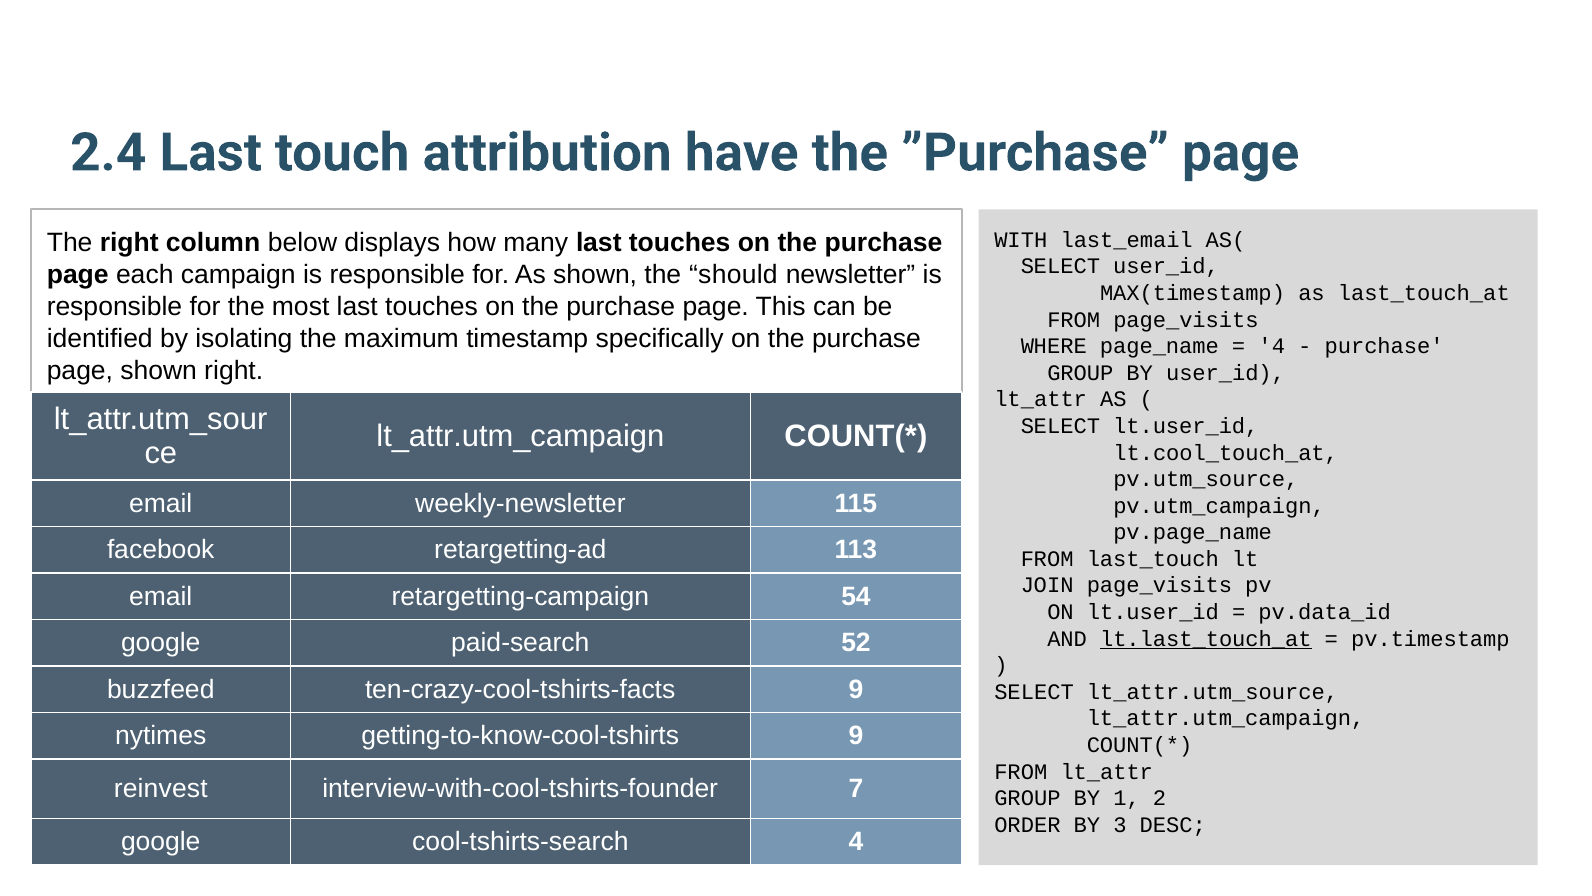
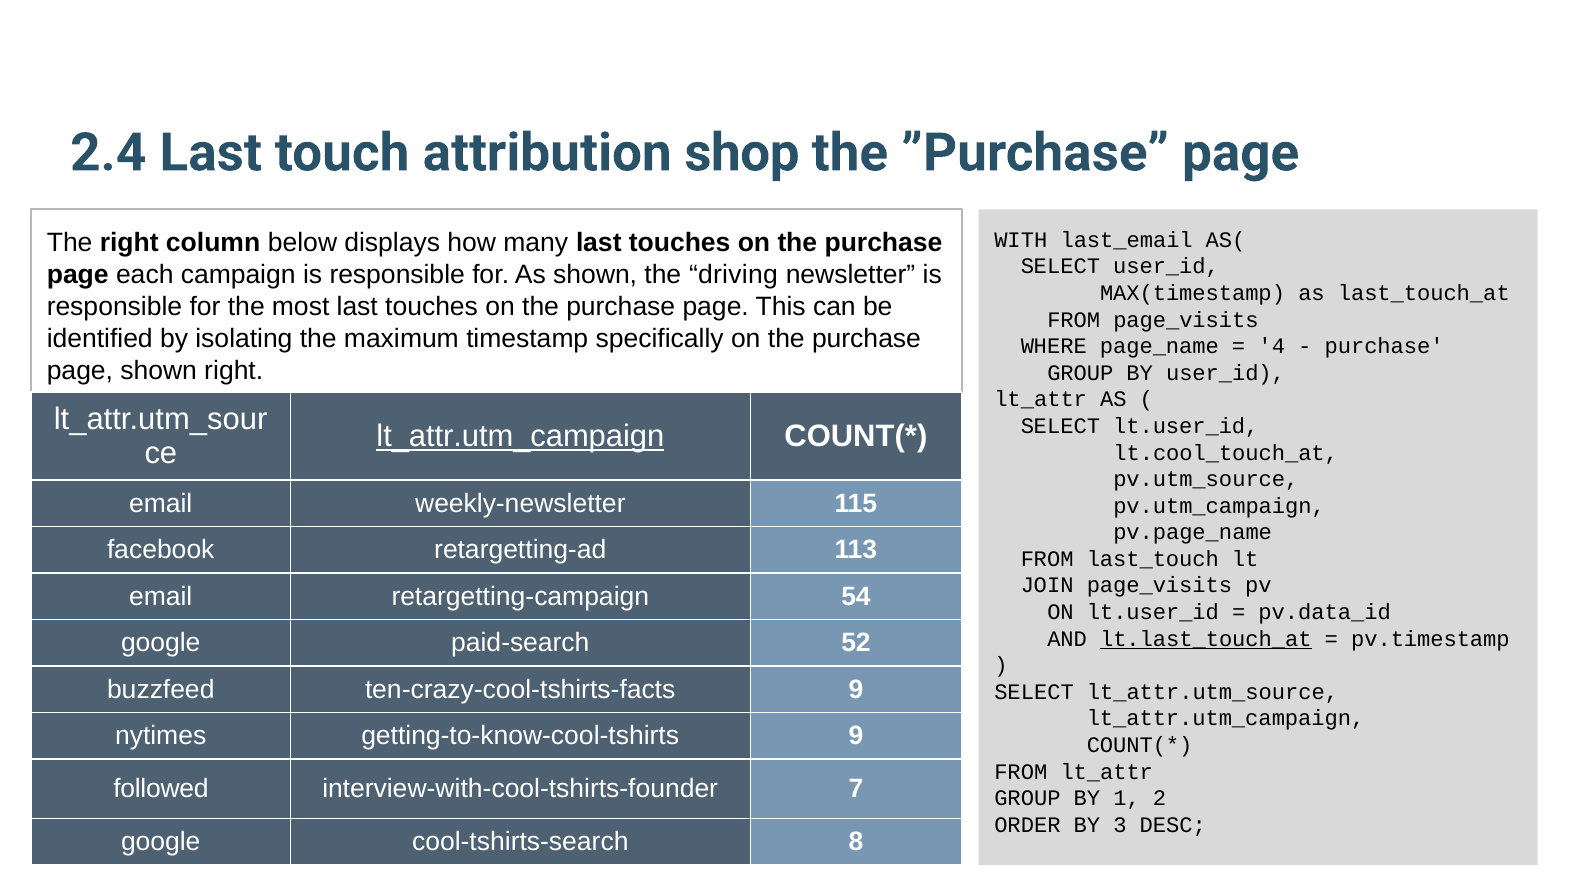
have: have -> shop
should: should -> driving
lt_attr.utm_campaign at (520, 436) underline: none -> present
reinvest: reinvest -> followed
cool-tshirts-search 4: 4 -> 8
